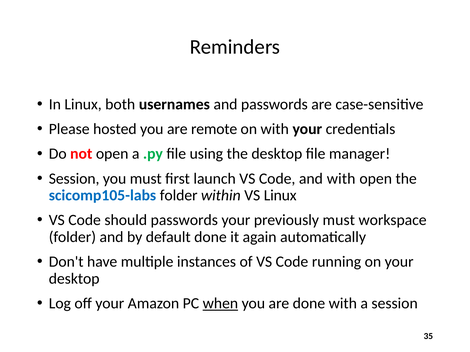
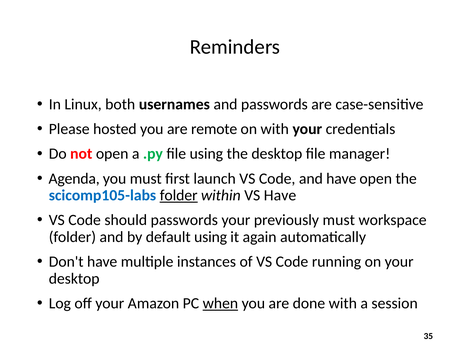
Session at (74, 179): Session -> Agenda
and with: with -> have
folder at (179, 196) underline: none -> present
VS Linux: Linux -> Have
default done: done -> using
